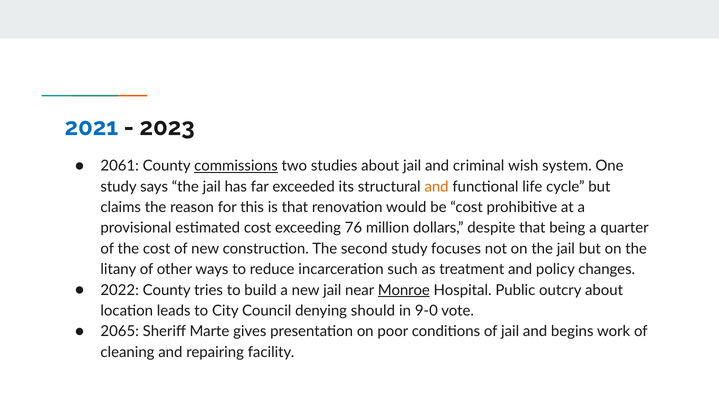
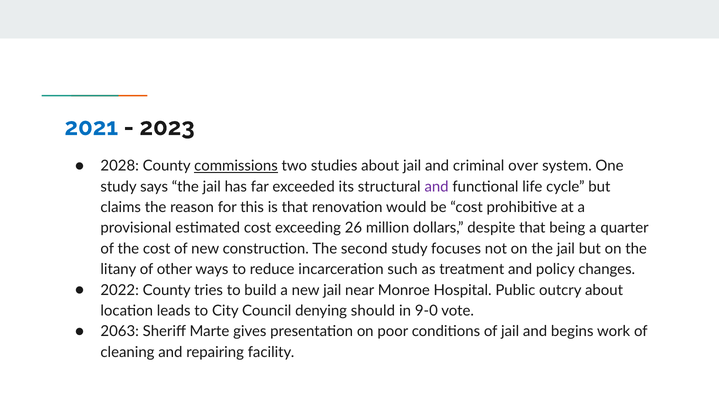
2061: 2061 -> 2028
wish: wish -> over
and at (437, 186) colour: orange -> purple
76: 76 -> 26
Monroe underline: present -> none
2065: 2065 -> 2063
